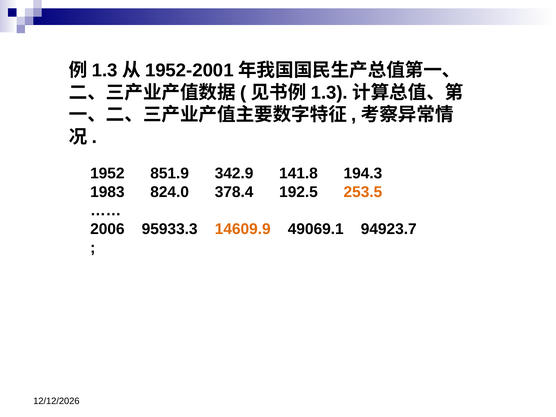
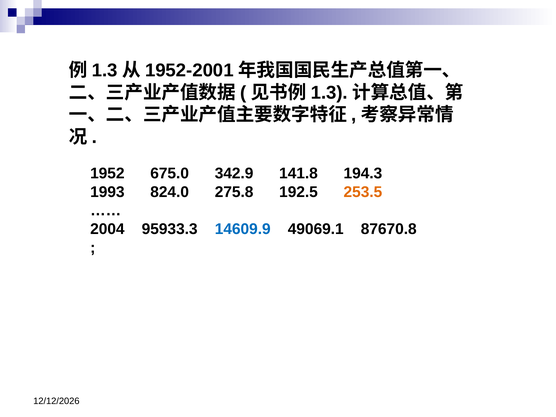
851.9: 851.9 -> 675.0
1983: 1983 -> 1993
378.4: 378.4 -> 275.8
2006: 2006 -> 2004
14609.9 colour: orange -> blue
94923.7: 94923.7 -> 87670.8
